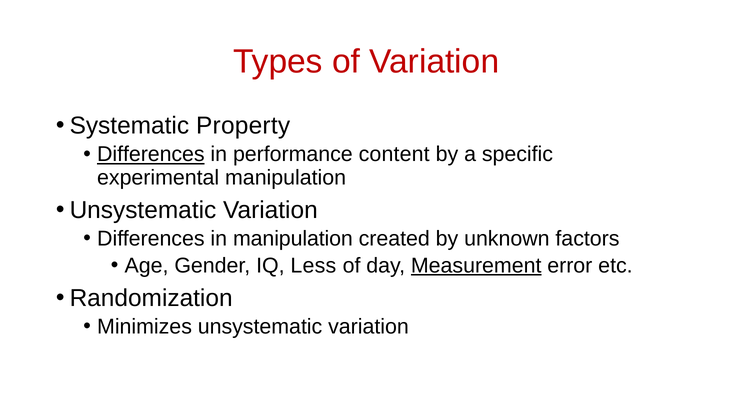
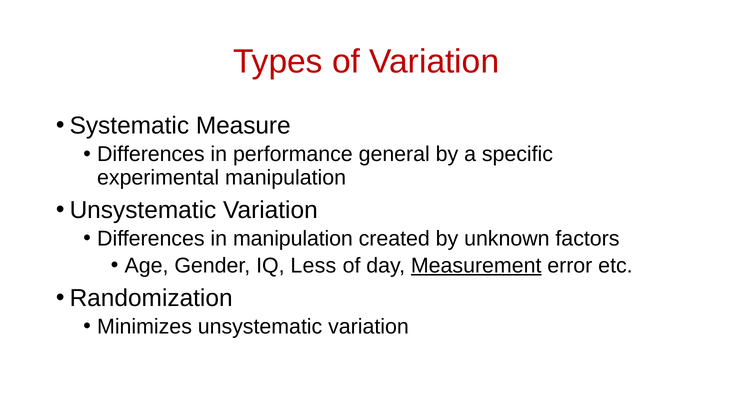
Property: Property -> Measure
Differences at (151, 154) underline: present -> none
content: content -> general
